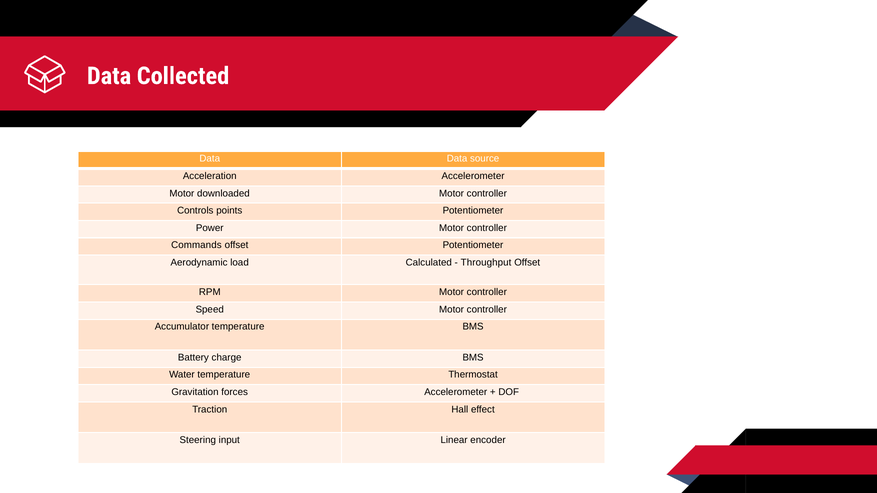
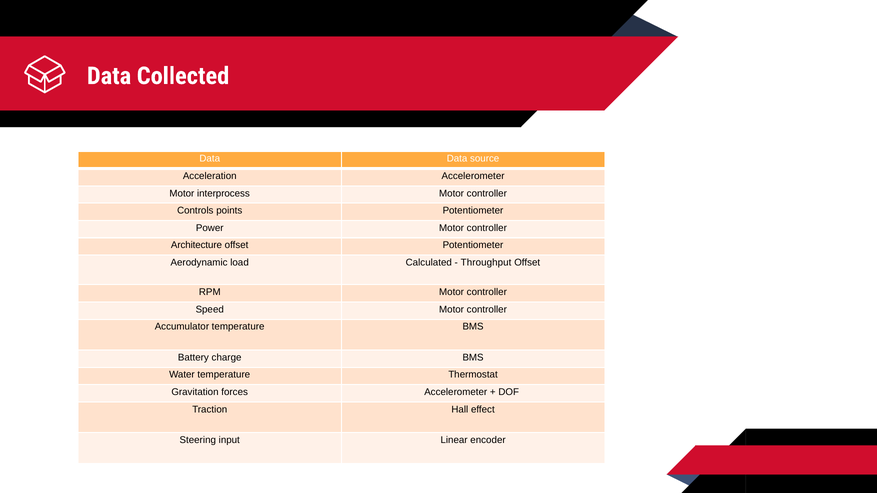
downloaded: downloaded -> interprocess
Commands: Commands -> Architecture
